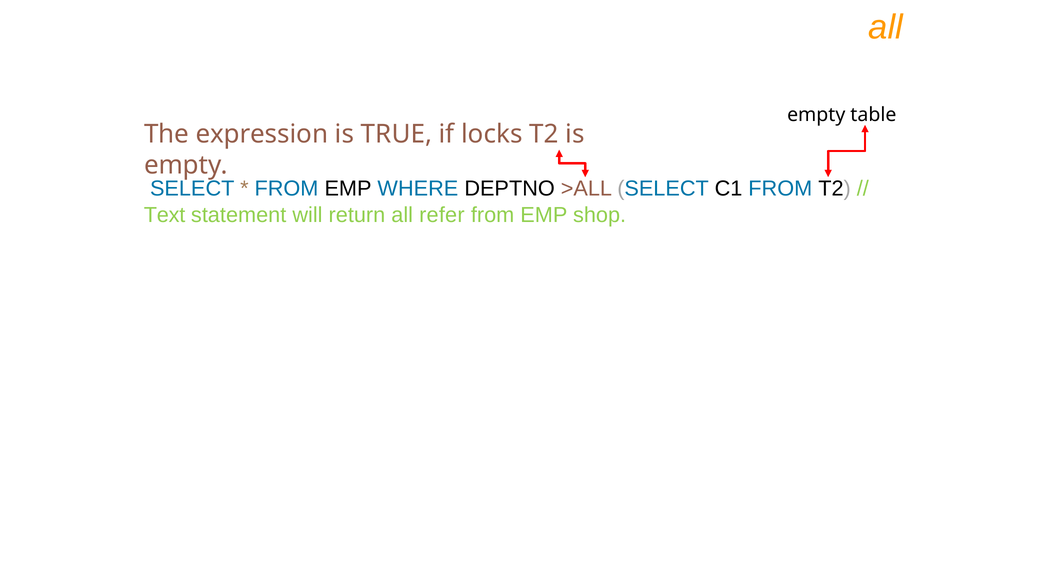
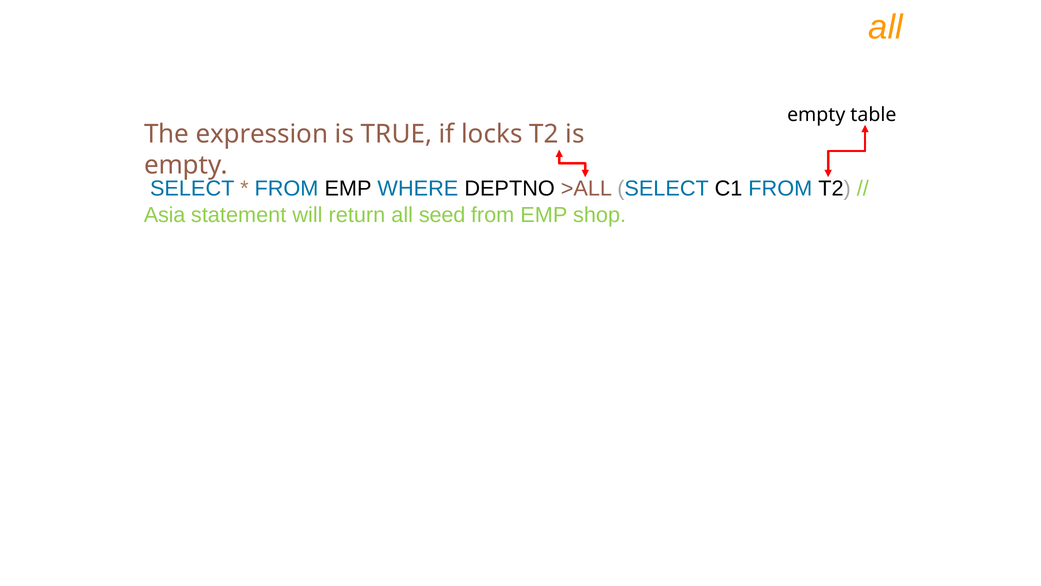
Text: Text -> Asia
refer: refer -> seed
